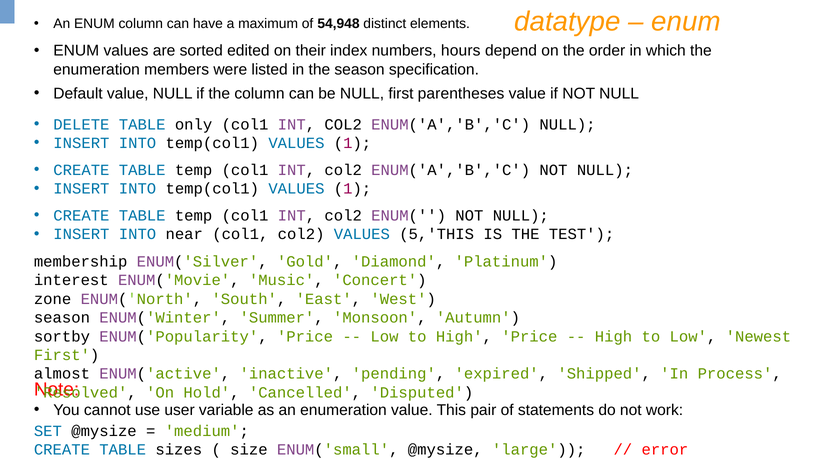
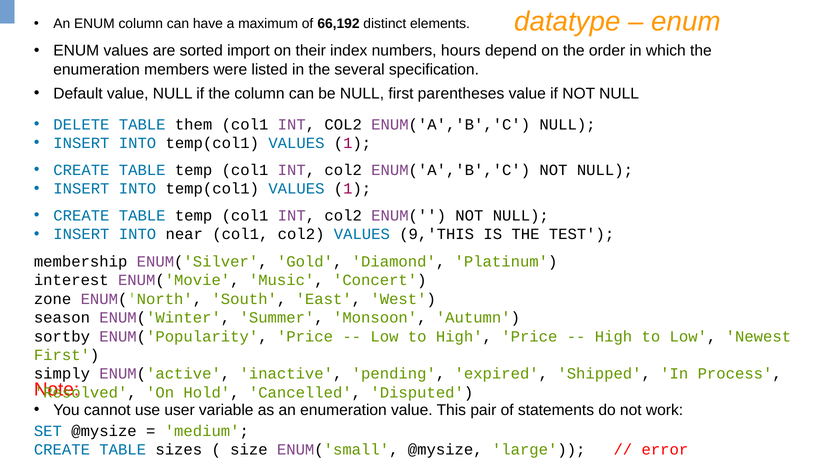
54,948: 54,948 -> 66,192
edited: edited -> import
the season: season -> several
only: only -> them
5,'THIS: 5,'THIS -> 9,'THIS
almost: almost -> simply
